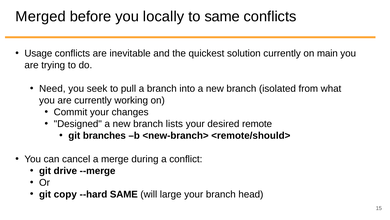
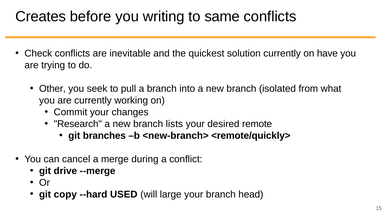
Merged: Merged -> Creates
locally: locally -> writing
Usage: Usage -> Check
main: main -> have
Need: Need -> Other
Designed: Designed -> Research
<remote/should>: <remote/should> -> <remote/quickly>
--hard SAME: SAME -> USED
